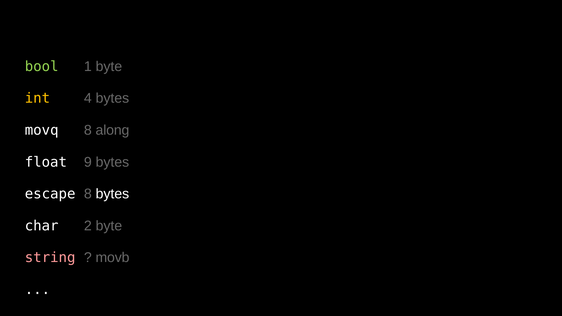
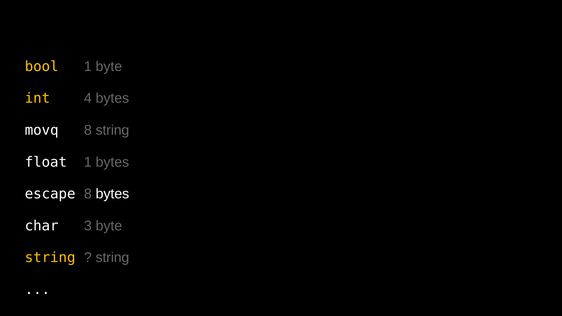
bool colour: light green -> yellow
8 along: along -> string
float 9: 9 -> 1
2: 2 -> 3
string at (50, 258) colour: pink -> yellow
movb at (112, 258): movb -> string
